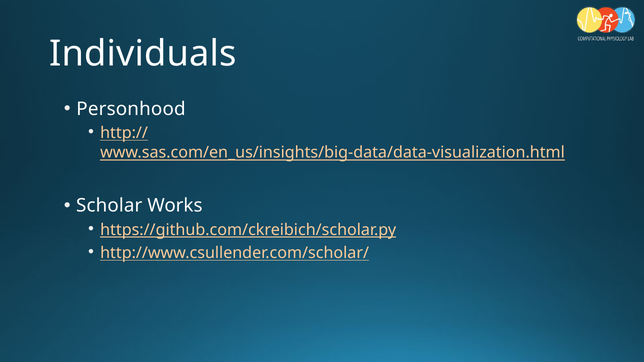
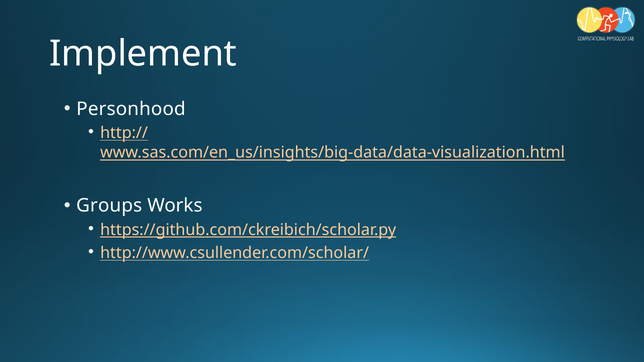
Individuals: Individuals -> Implement
Scholar: Scholar -> Groups
